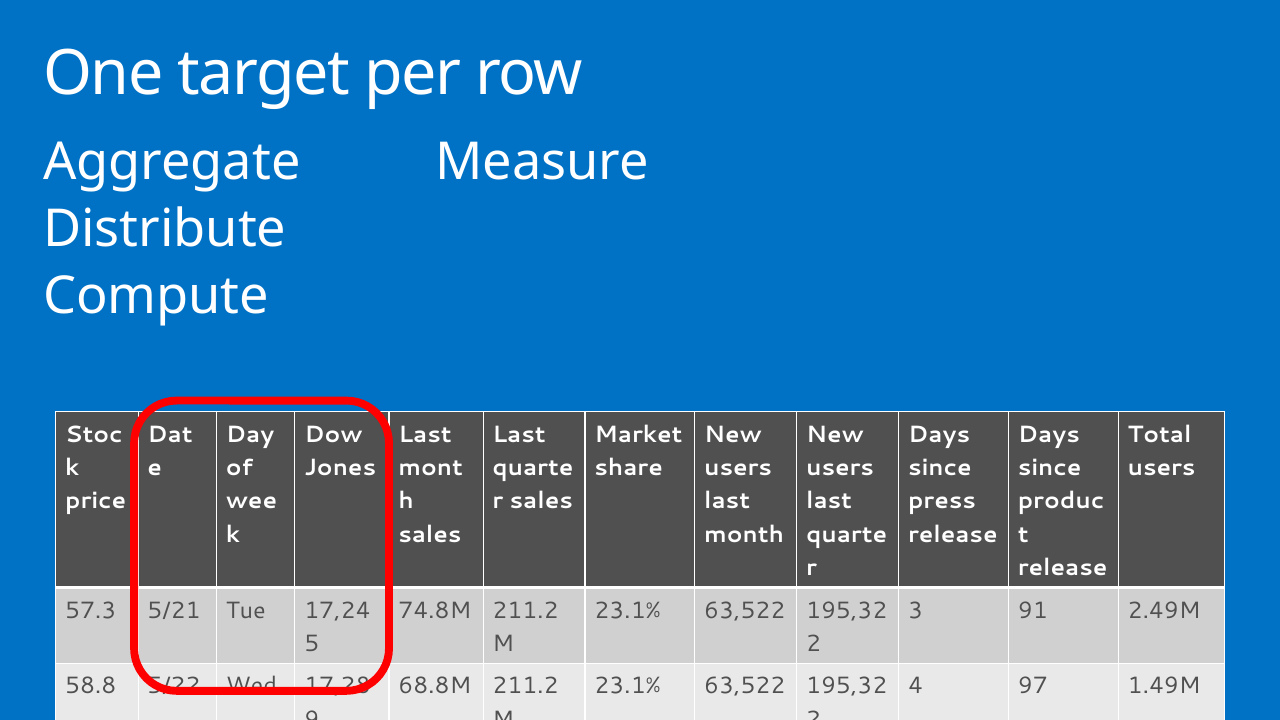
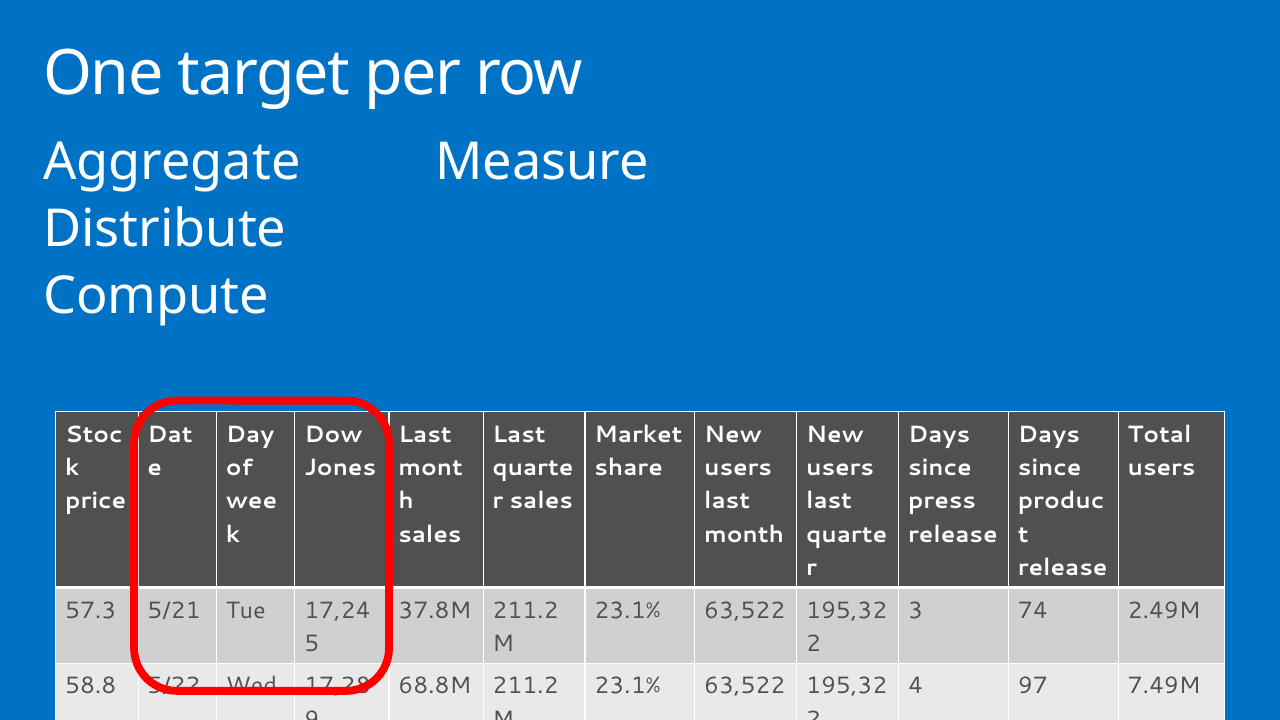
74.8M: 74.8M -> 37.8M
91: 91 -> 74
1.49M: 1.49M -> 7.49M
